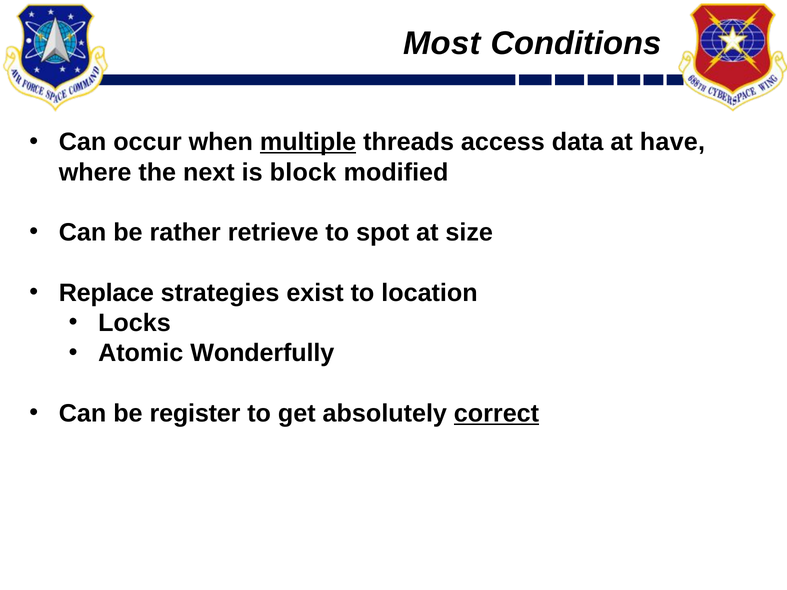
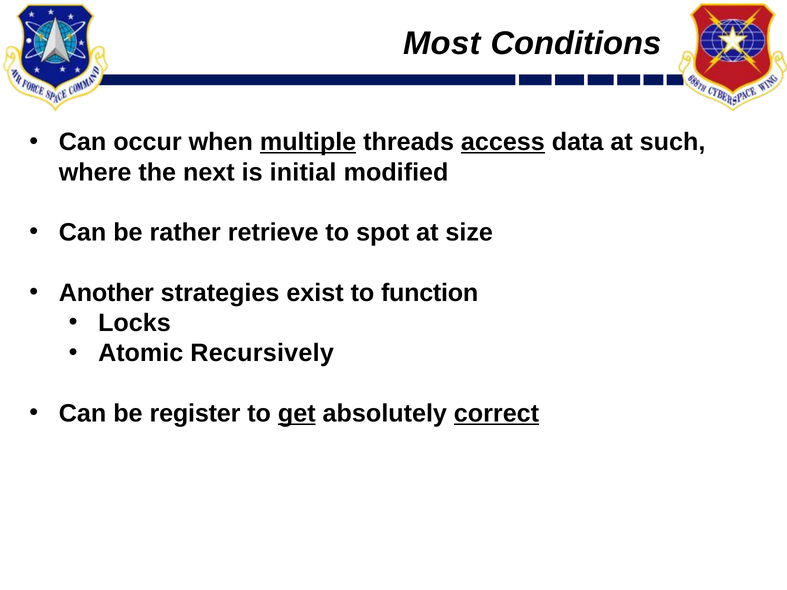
access underline: none -> present
have: have -> such
block: block -> initial
Replace: Replace -> Another
location: location -> function
Wonderfully: Wonderfully -> Recursively
get underline: none -> present
